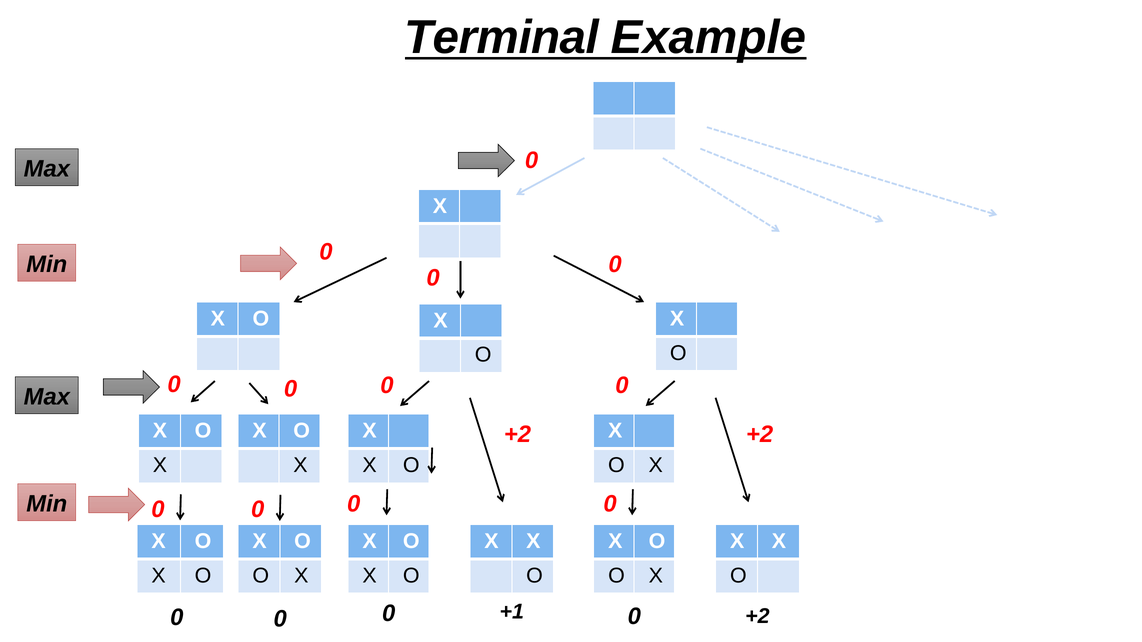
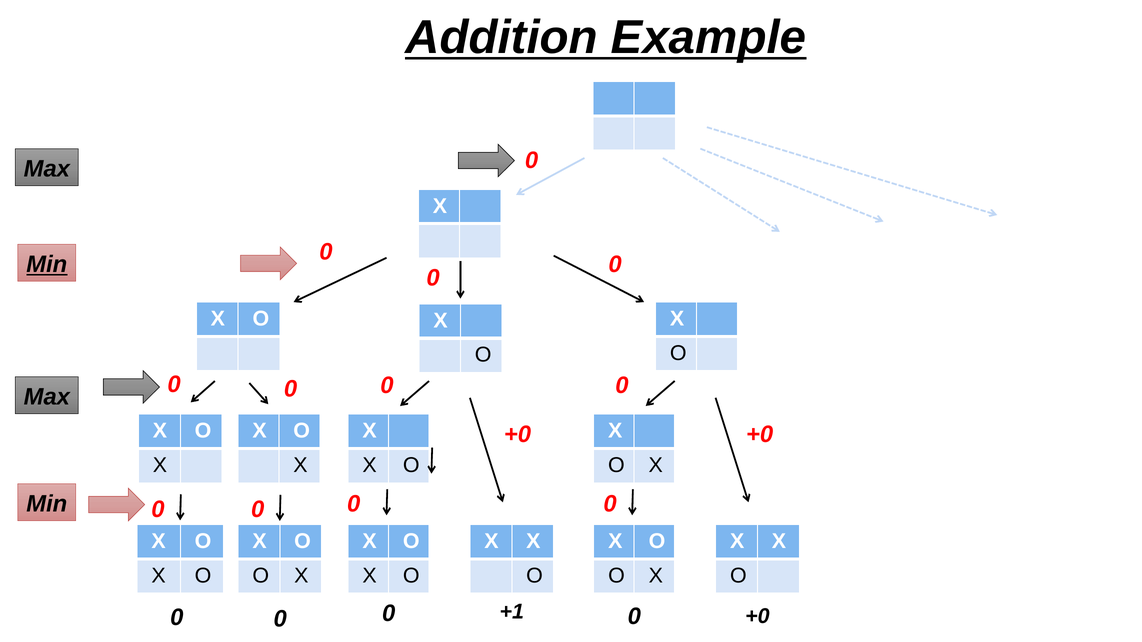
Terminal: Terminal -> Addition
Min at (47, 265) underline: none -> present
+2 at (518, 435): +2 -> +0
+2 at (760, 435): +2 -> +0
+1 +2: +2 -> +0
